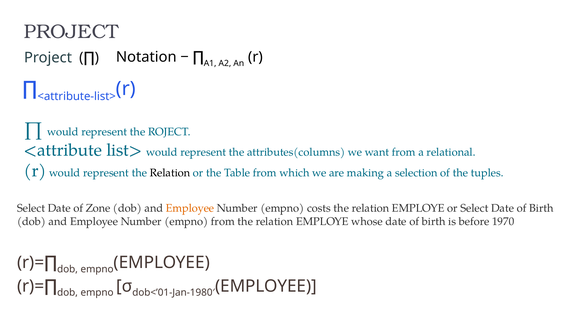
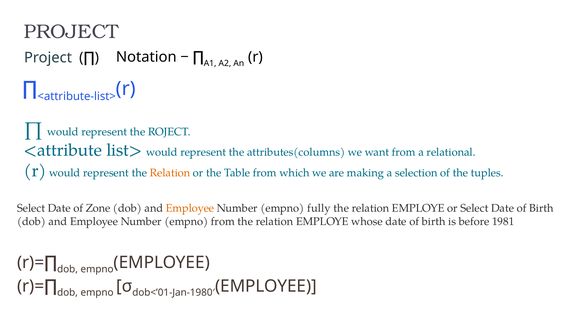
Relation at (170, 173) colour: black -> orange
costs: costs -> fully
1970: 1970 -> 1981
